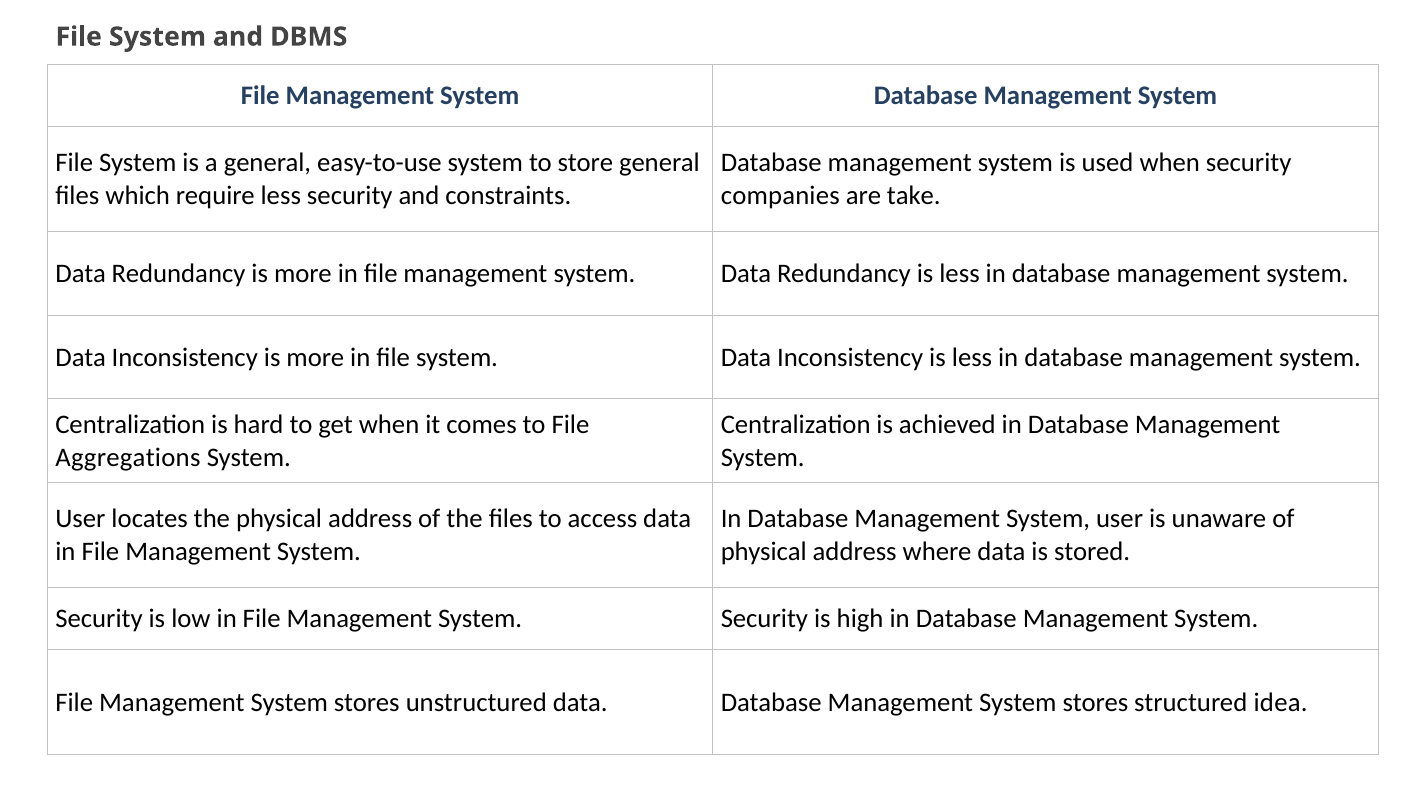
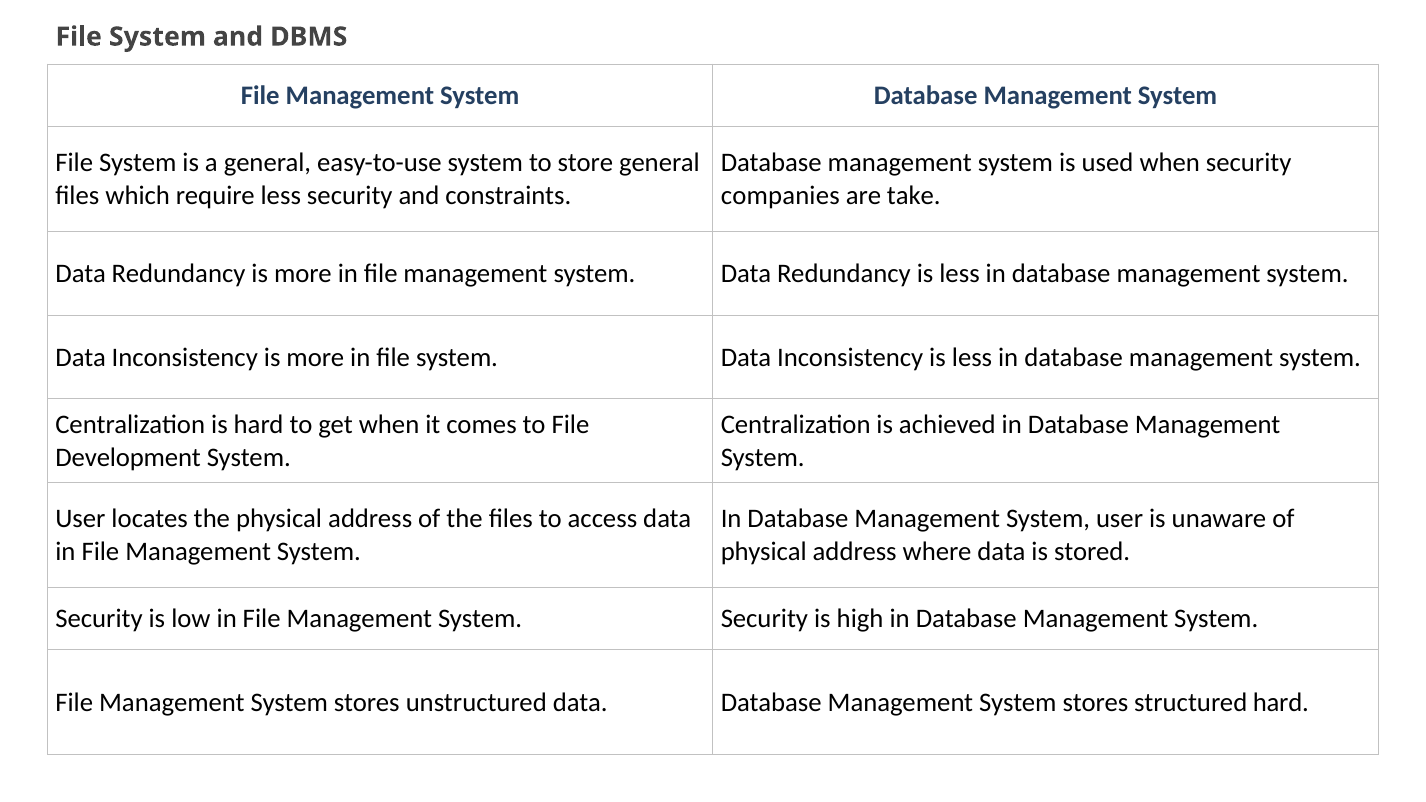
Aggregations: Aggregations -> Development
structured idea: idea -> hard
